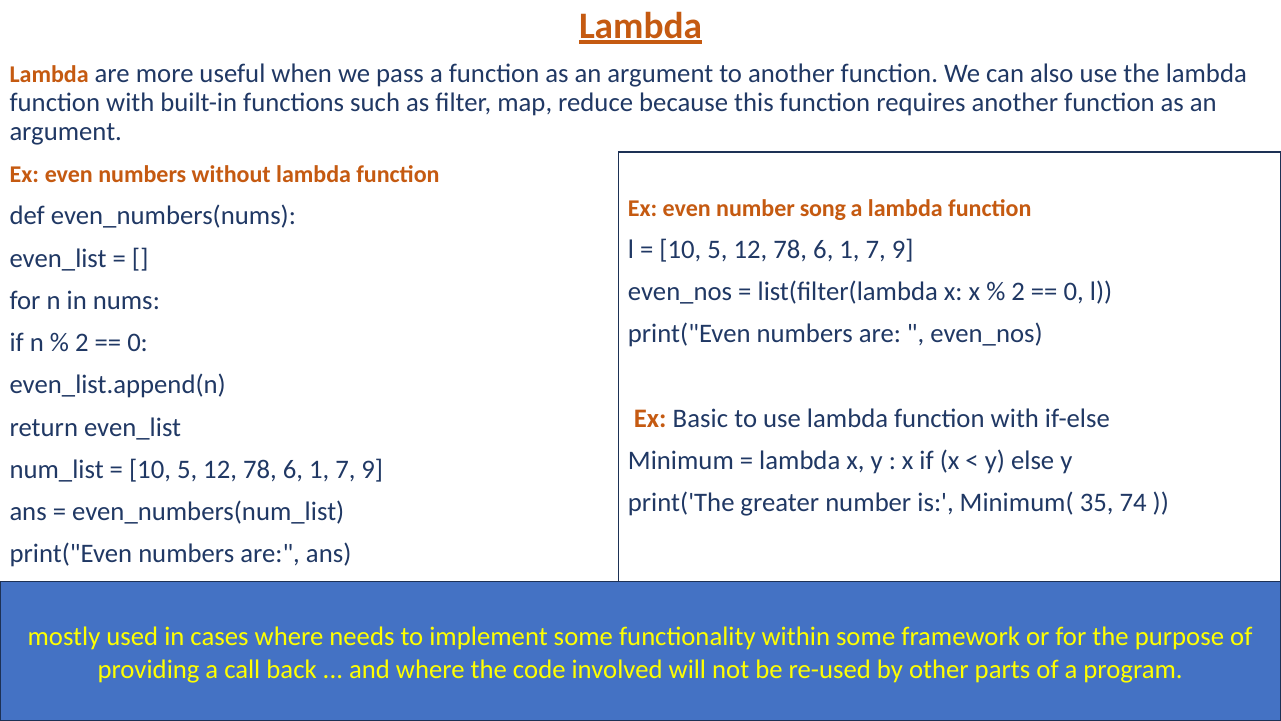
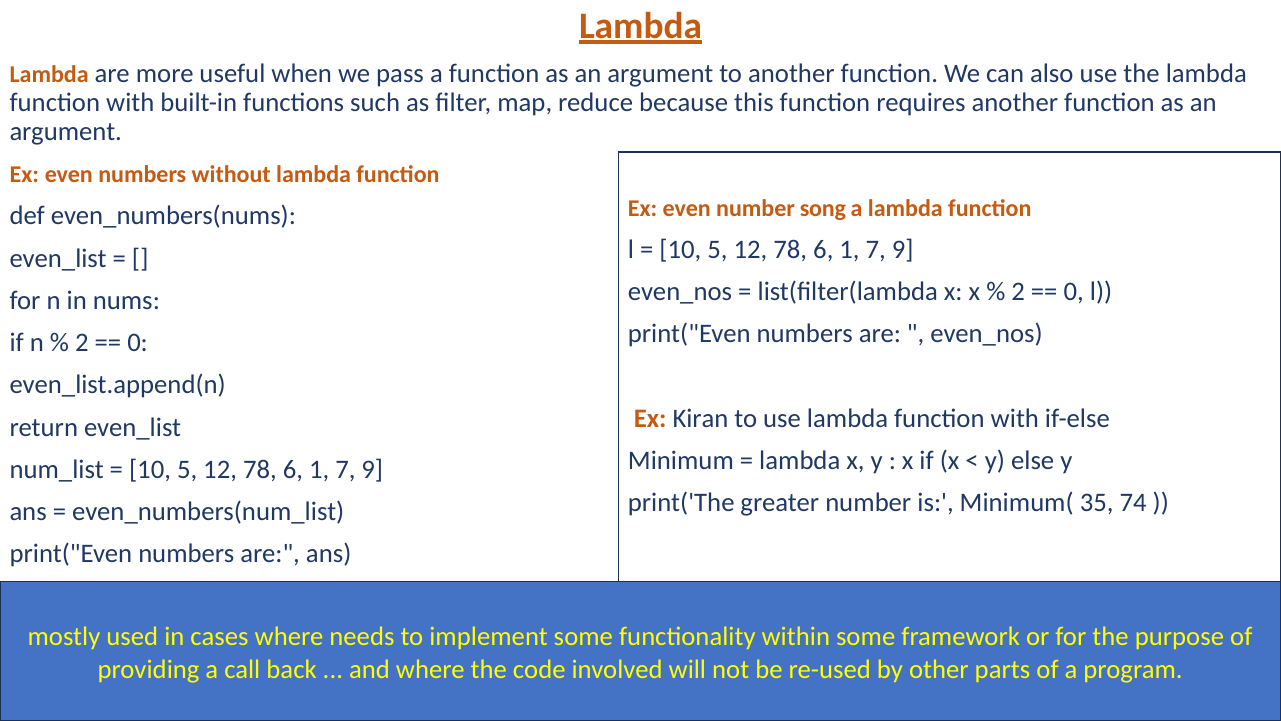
Basic: Basic -> Kiran
